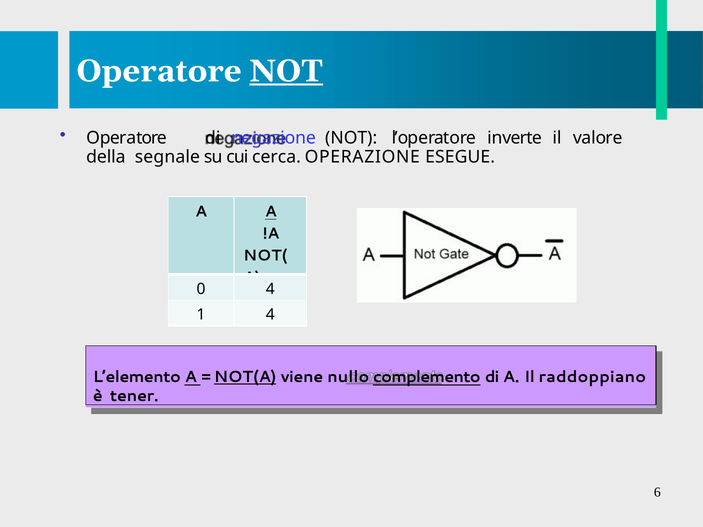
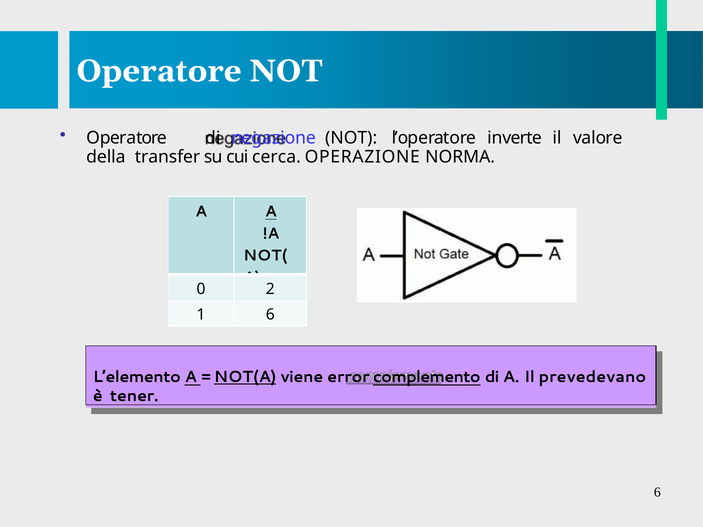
NOT at (286, 71) underline: present -> none
segnale: segnale -> transfer
ESEGUE: ESEGUE -> NORMA
0 4: 4 -> 2
1 4: 4 -> 6
nullo: nullo -> error
raddoppiano: raddoppiano -> prevedevano
